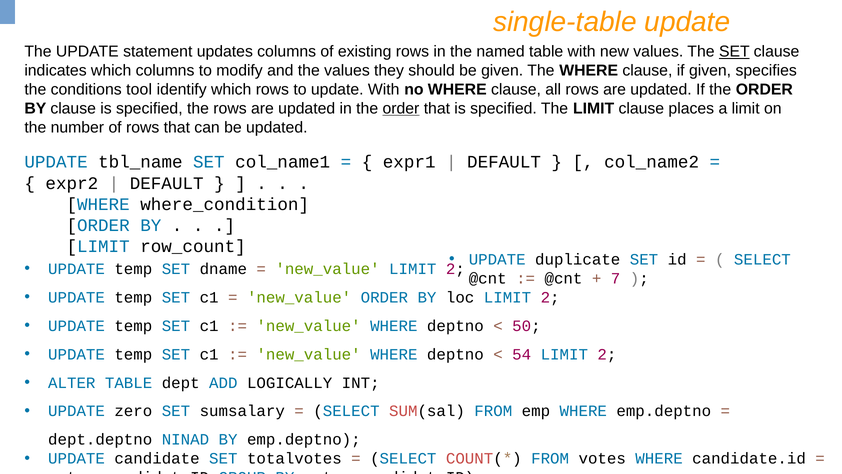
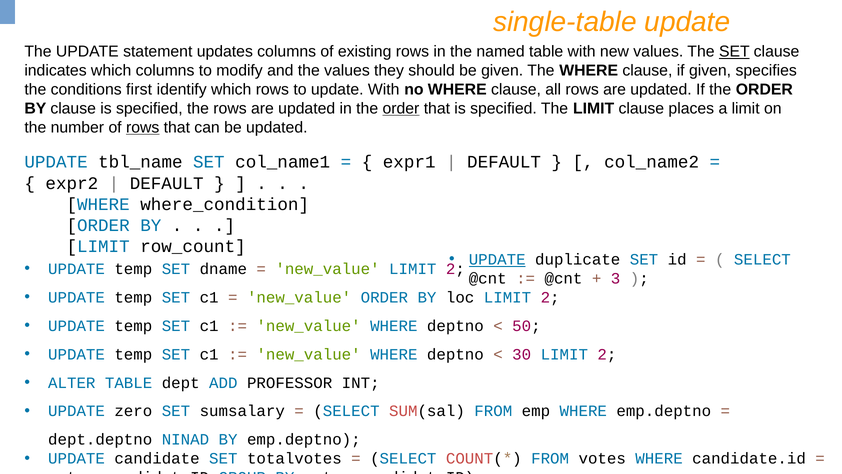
tool: tool -> first
rows at (143, 127) underline: none -> present
UPDATE at (497, 259) underline: none -> present
7: 7 -> 3
54: 54 -> 30
LOGICALLY: LOGICALLY -> PROFESSOR
